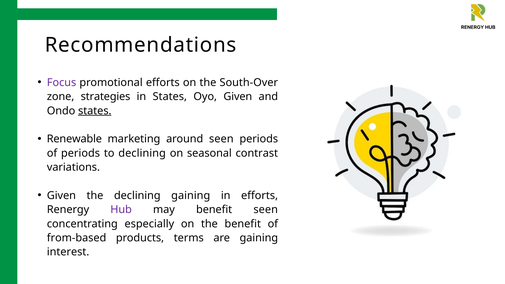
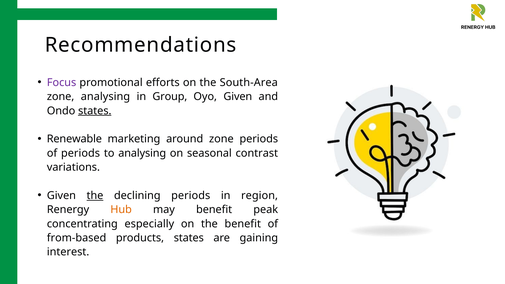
South-Over: South-Over -> South-Area
zone strategies: strategies -> analysing
in States: States -> Group
around seen: seen -> zone
to declining: declining -> analysing
the at (95, 196) underline: none -> present
declining gaining: gaining -> periods
in efforts: efforts -> region
Hub colour: purple -> orange
benefit seen: seen -> peak
products terms: terms -> states
